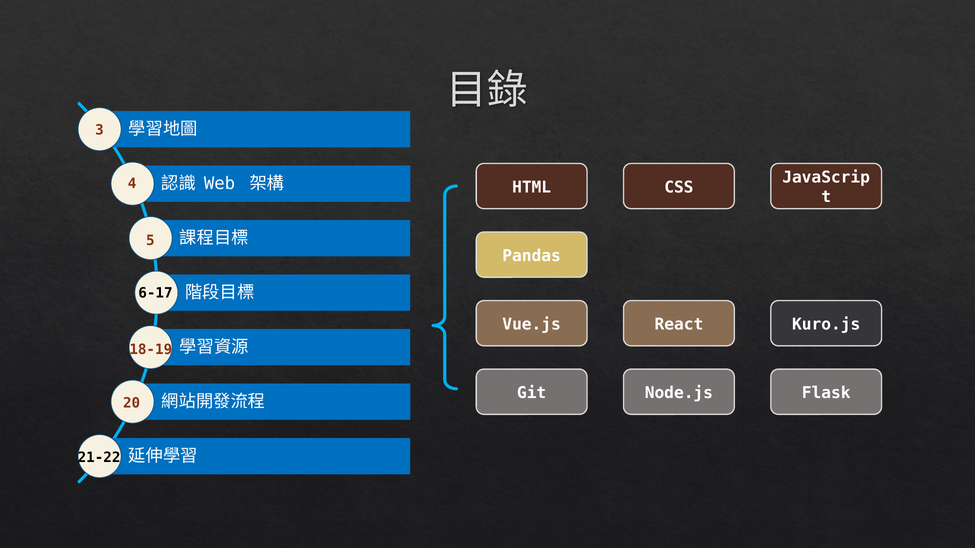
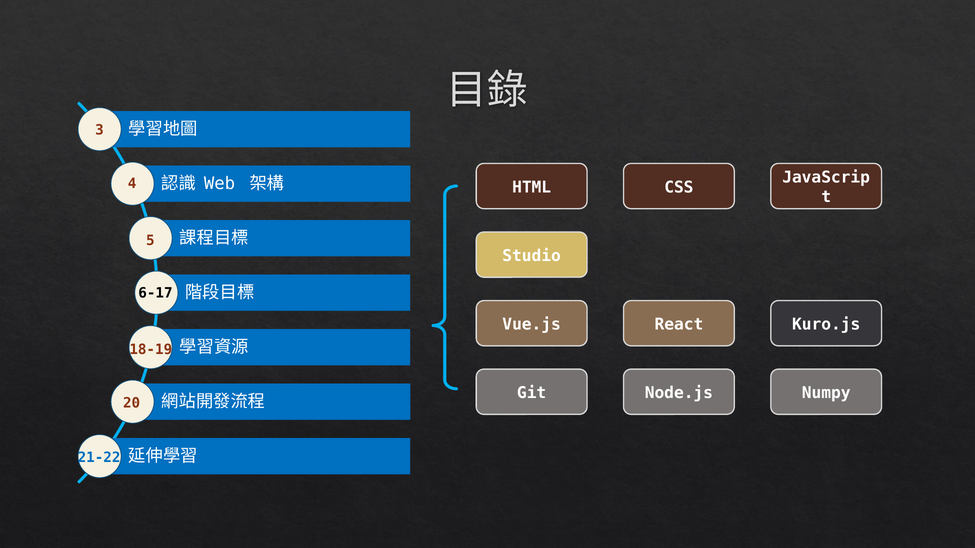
Pandas: Pandas -> Studio
Flask: Flask -> Numpy
21-22 colour: black -> blue
